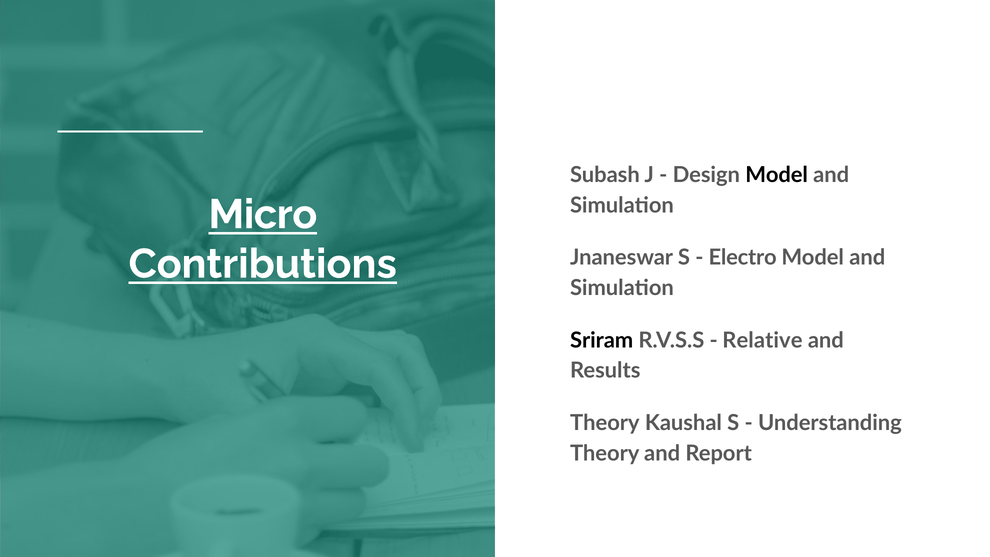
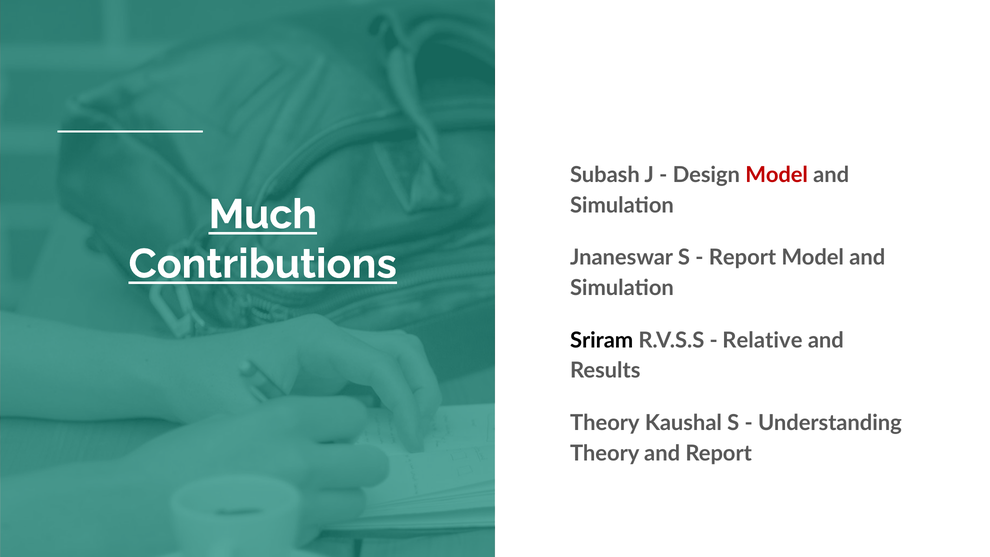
Model at (777, 175) colour: black -> red
Micro: Micro -> Much
Electro at (743, 258): Electro -> Report
